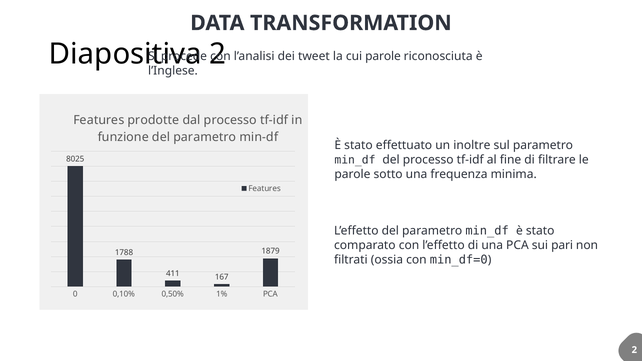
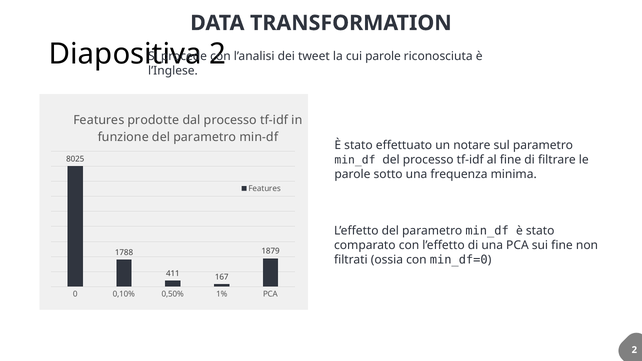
inoltre: inoltre -> notare
sui pari: pari -> fine
